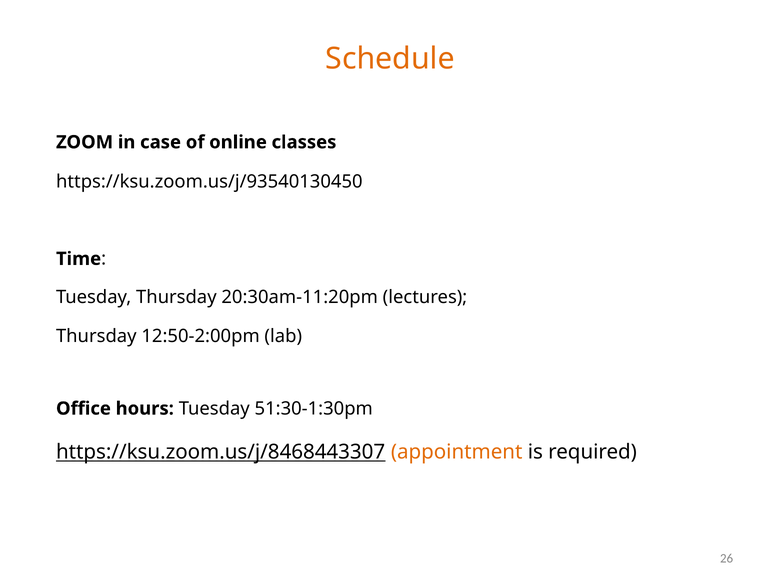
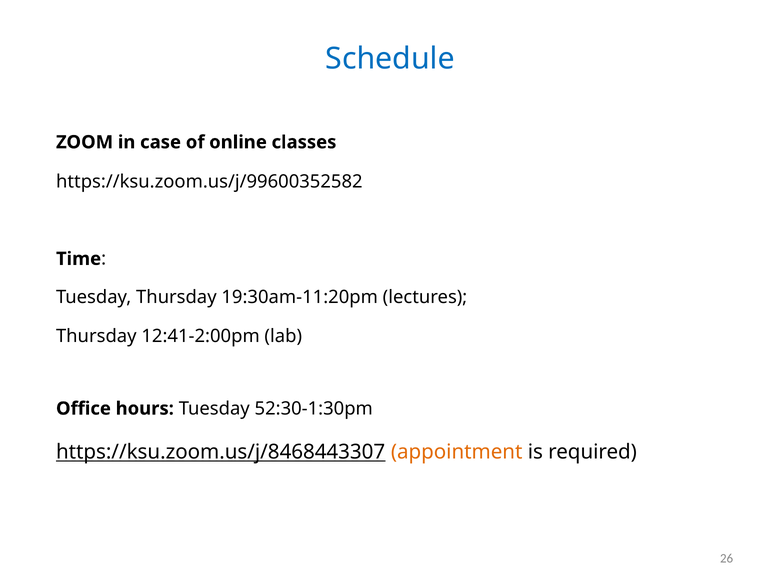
Schedule colour: orange -> blue
https://ksu.zoom.us/j/93540130450: https://ksu.zoom.us/j/93540130450 -> https://ksu.zoom.us/j/99600352582
20:30am-11:20pm: 20:30am-11:20pm -> 19:30am-11:20pm
12:50-2:00pm: 12:50-2:00pm -> 12:41-2:00pm
51:30-1:30pm: 51:30-1:30pm -> 52:30-1:30pm
